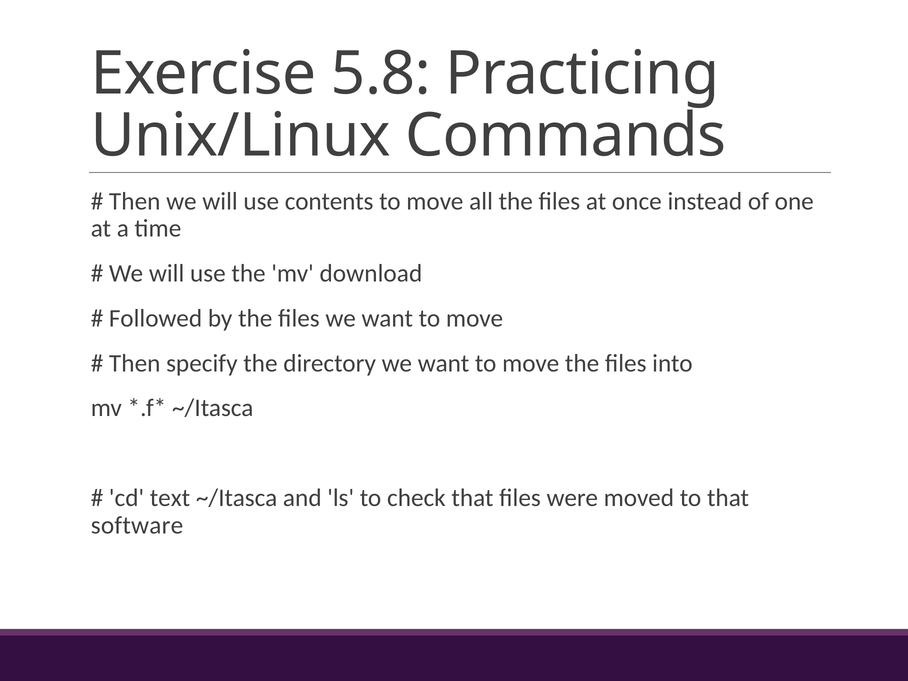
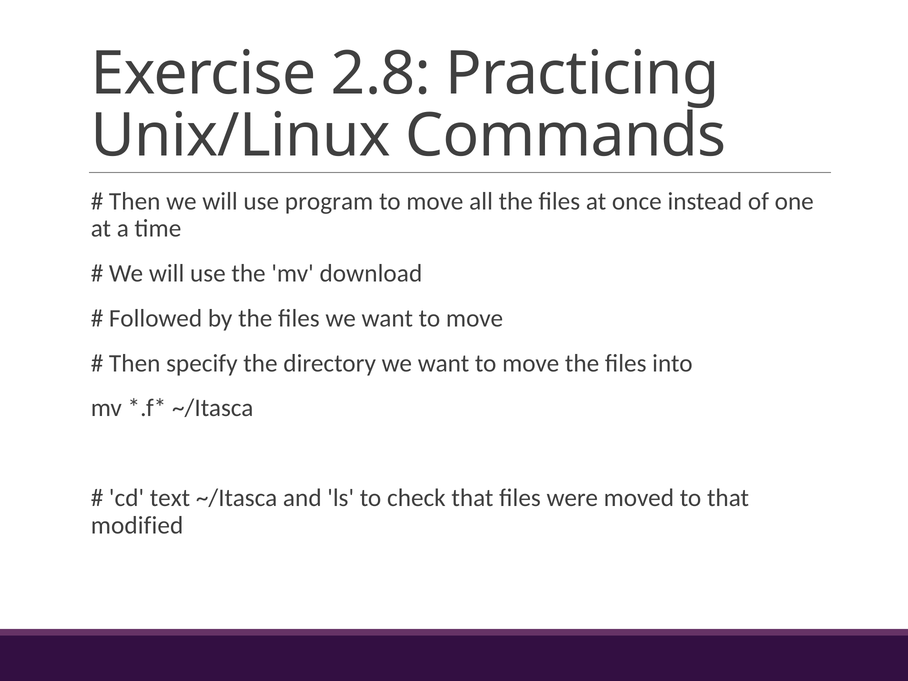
5.8: 5.8 -> 2.8
contents: contents -> program
software: software -> modified
